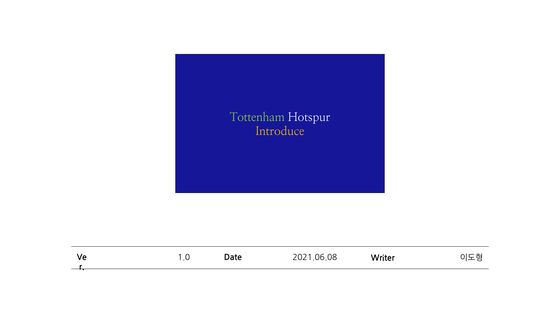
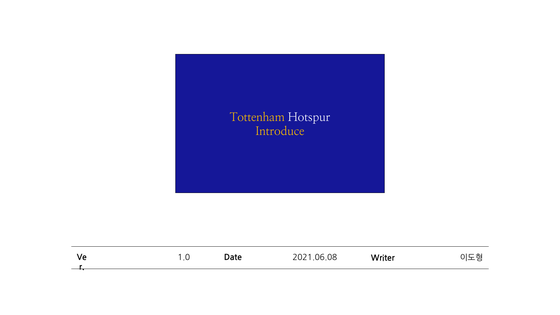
Tottenham colour: light green -> yellow
